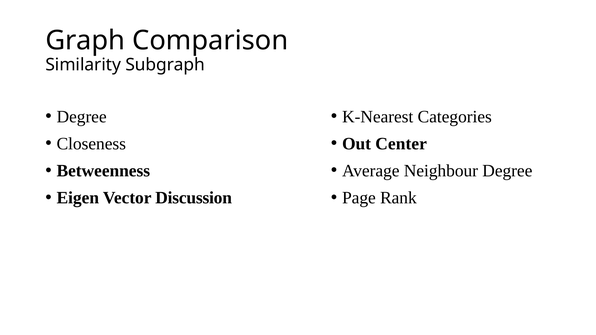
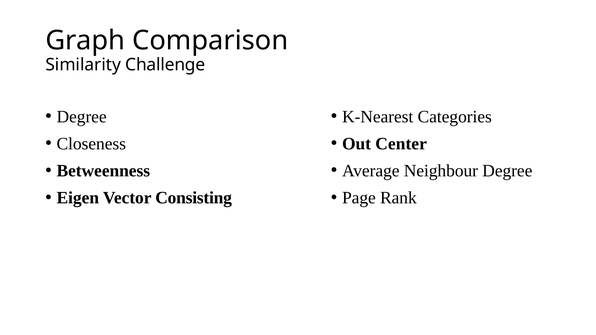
Subgraph: Subgraph -> Challenge
Discussion: Discussion -> Consisting
